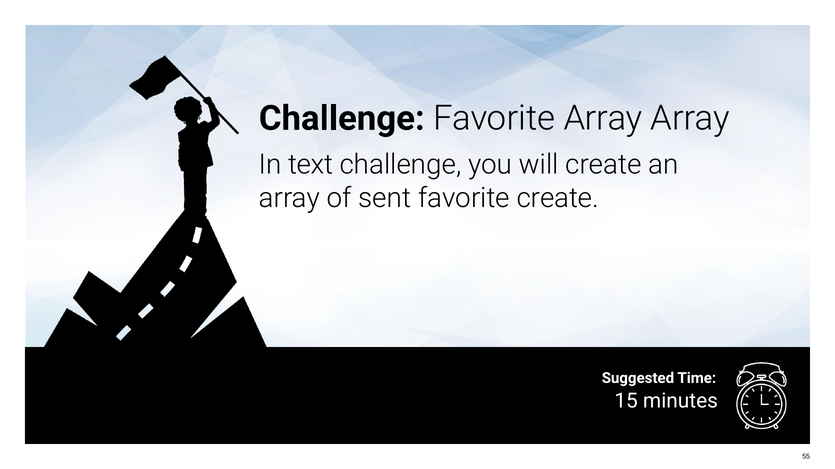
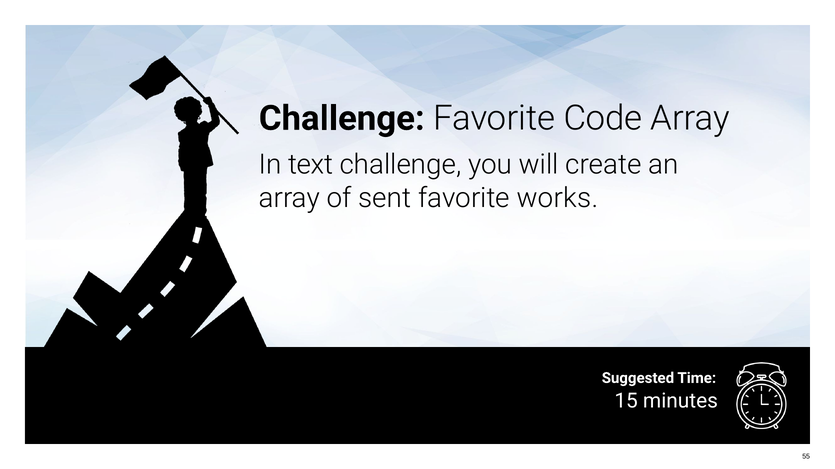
Favorite Array: Array -> Code
favorite create: create -> works
